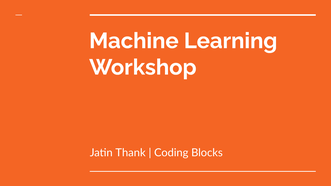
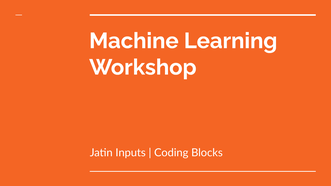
Thank: Thank -> Inputs
